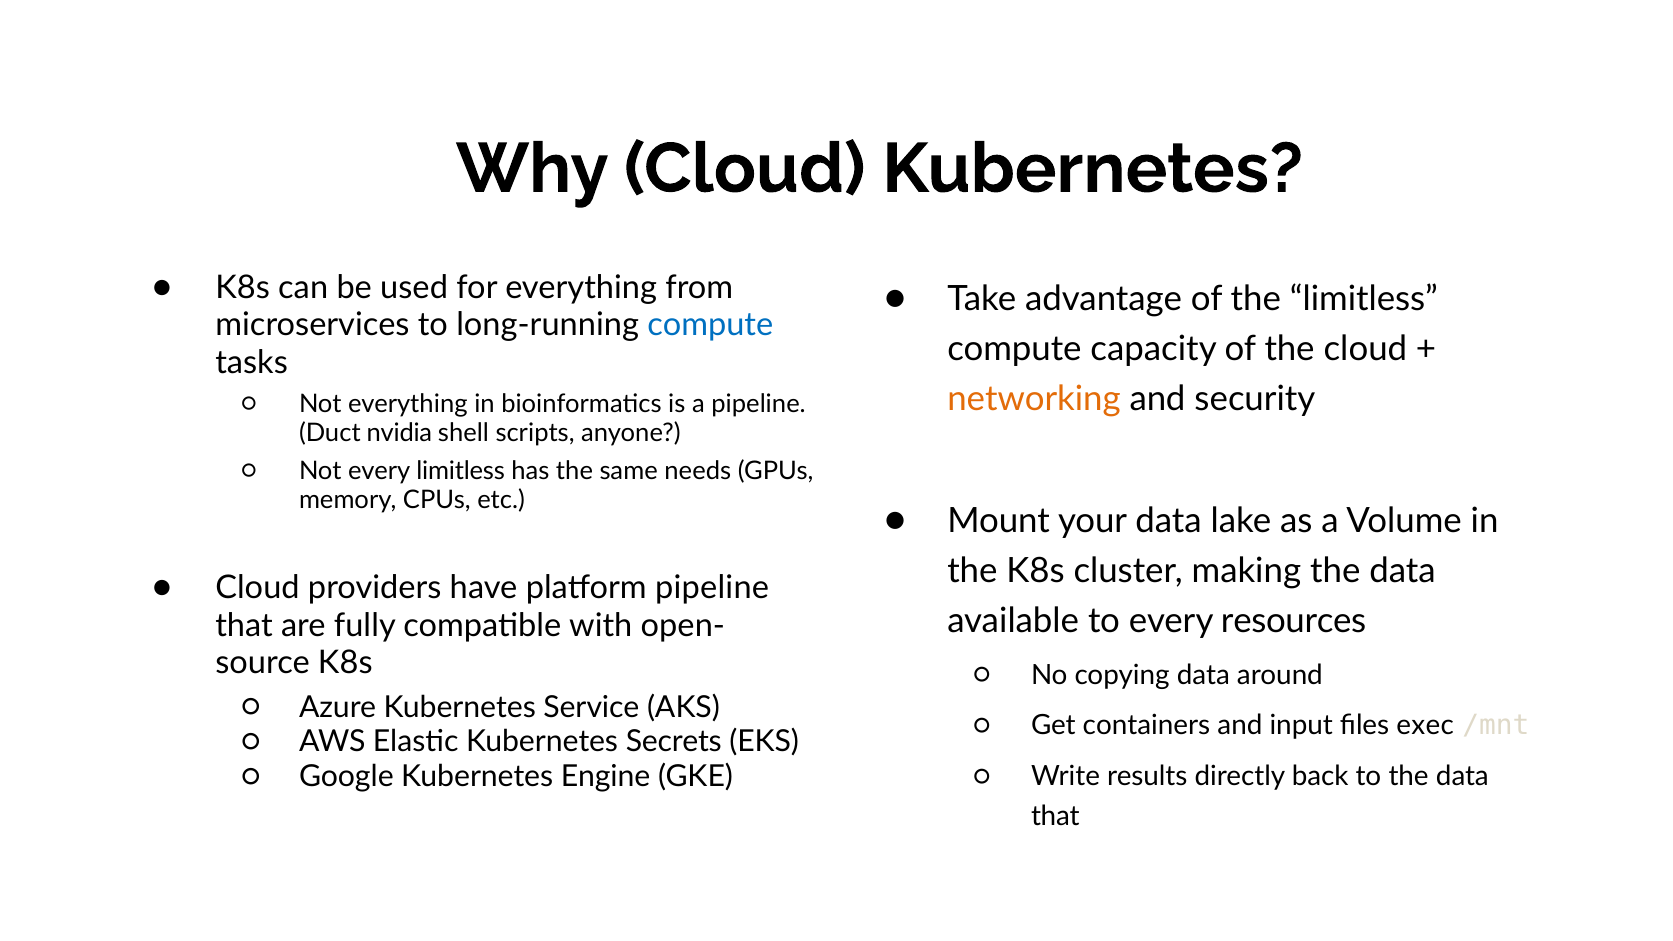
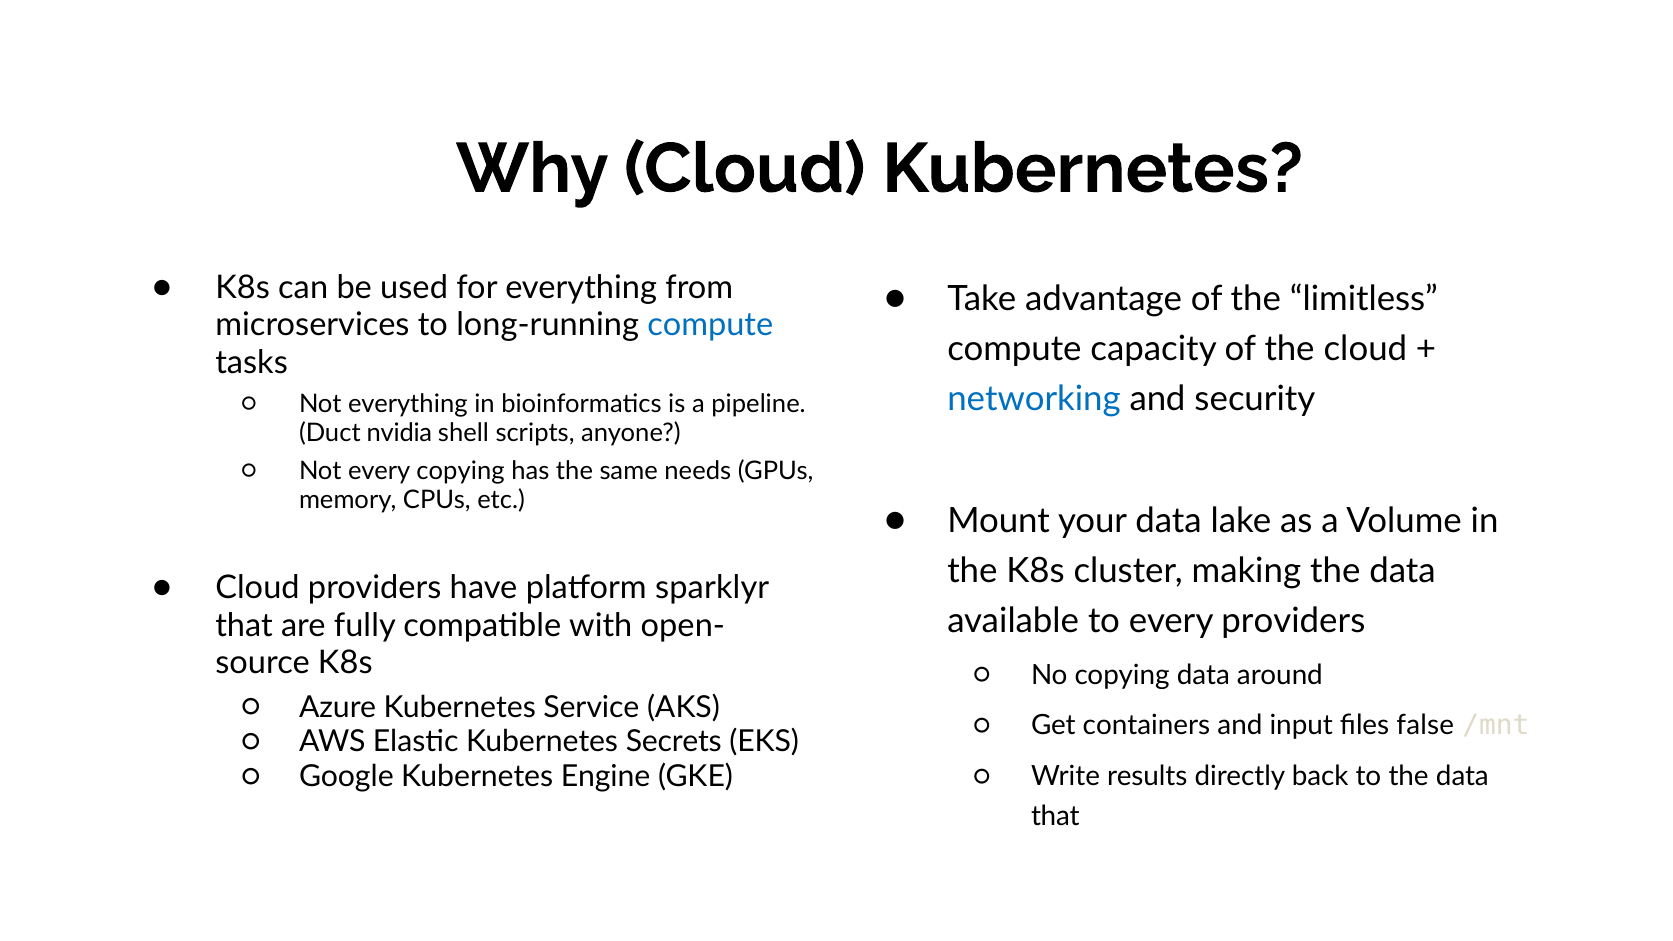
networking colour: orange -> blue
every limitless: limitless -> copying
platform pipeline: pipeline -> sparklyr
every resources: resources -> providers
exec: exec -> false
